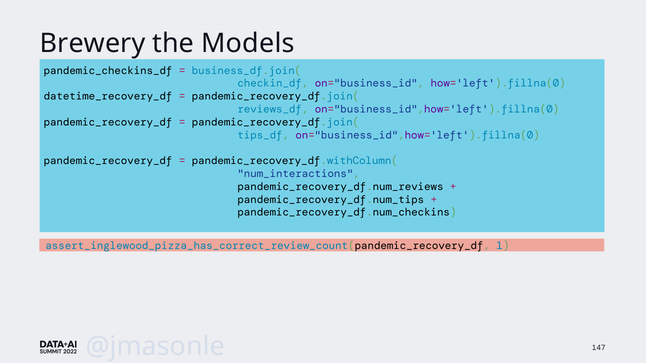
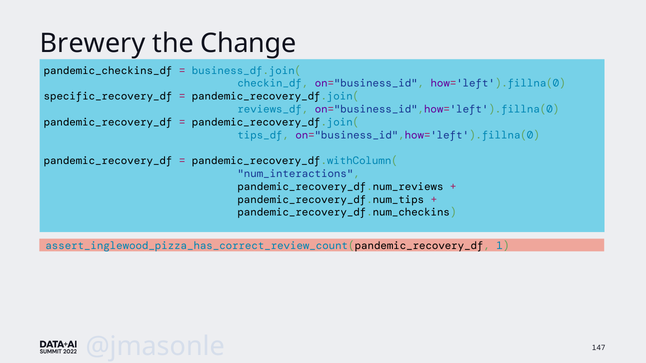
Models: Models -> Change
datetime_recovery_df: datetime_recovery_df -> specific_recovery_df
